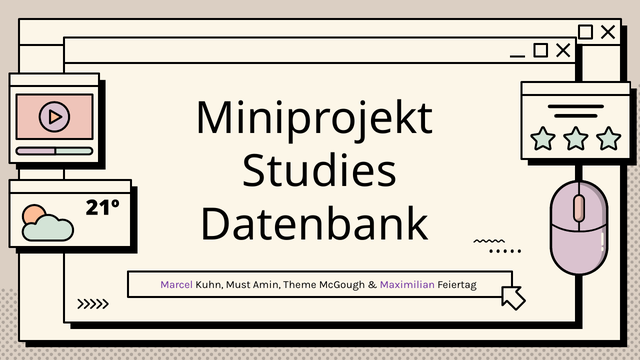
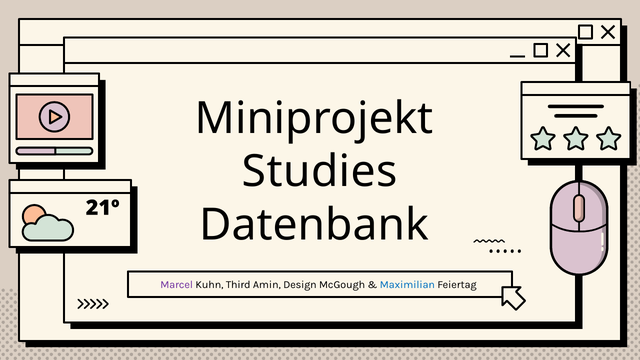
Must: Must -> Third
Theme: Theme -> Design
Maximilian colour: purple -> blue
